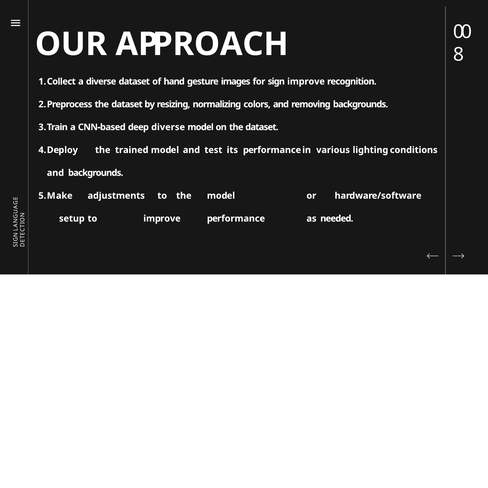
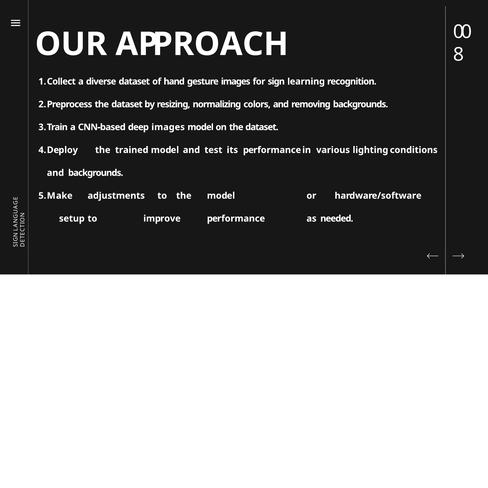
sign improve: improve -> learning
deep diverse: diverse -> images
